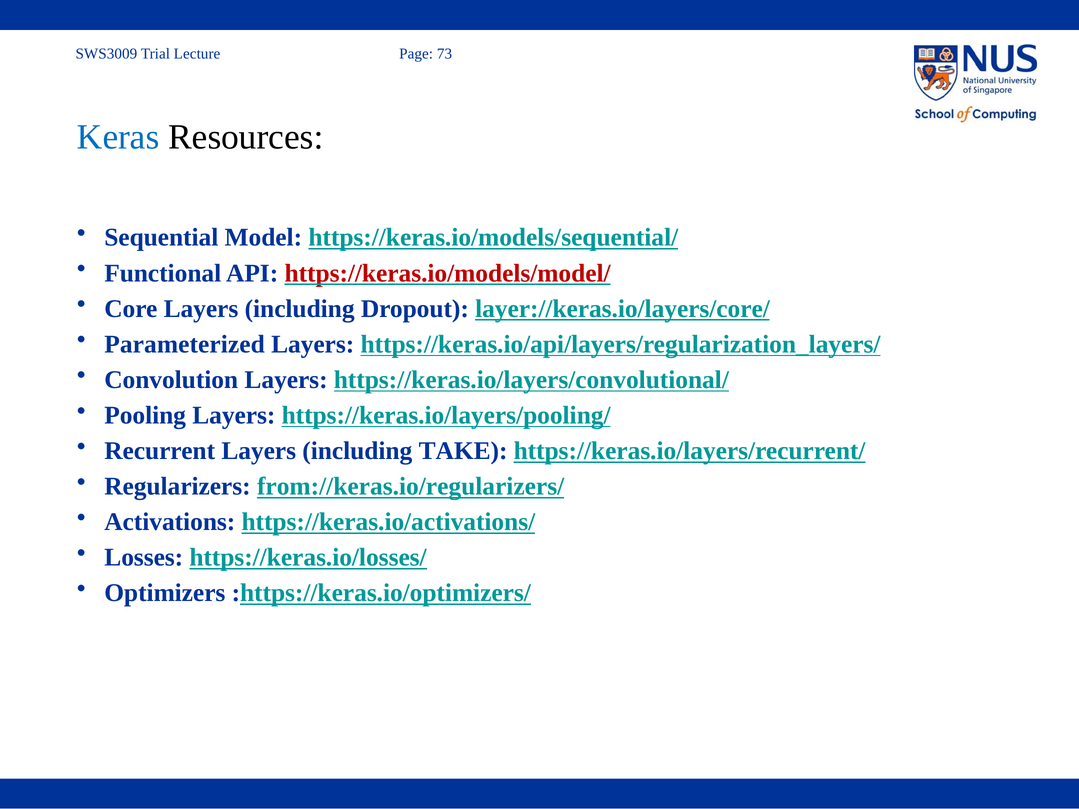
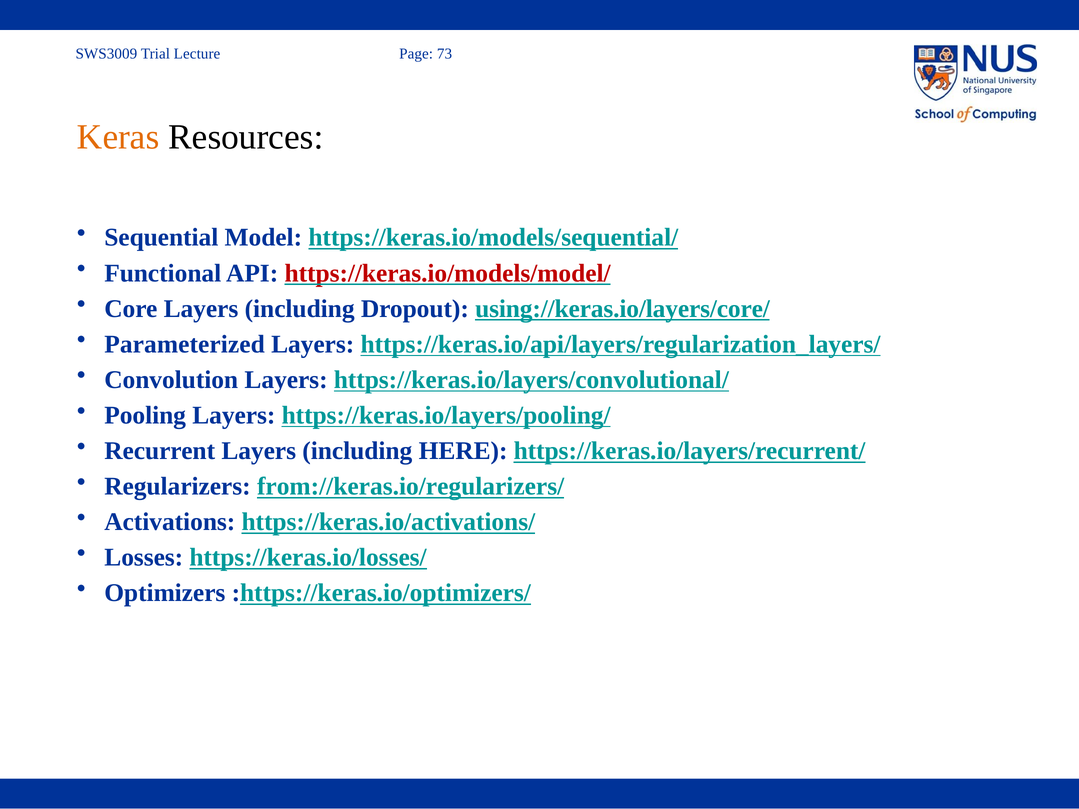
Keras colour: blue -> orange
layer://keras.io/layers/core/: layer://keras.io/layers/core/ -> using://keras.io/layers/core/
TAKE: TAKE -> HERE
